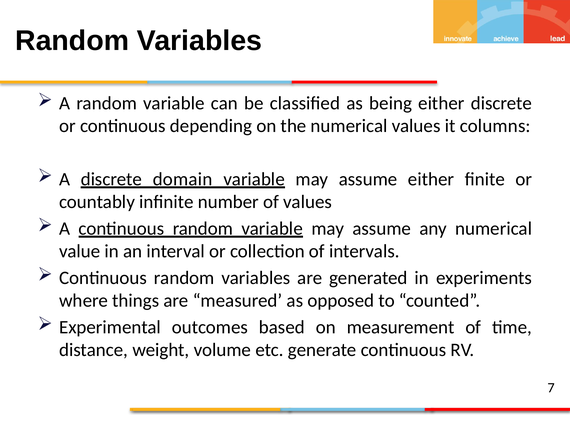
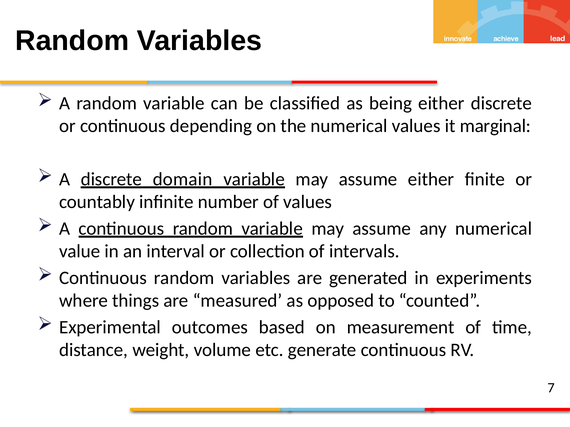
columns: columns -> marginal
